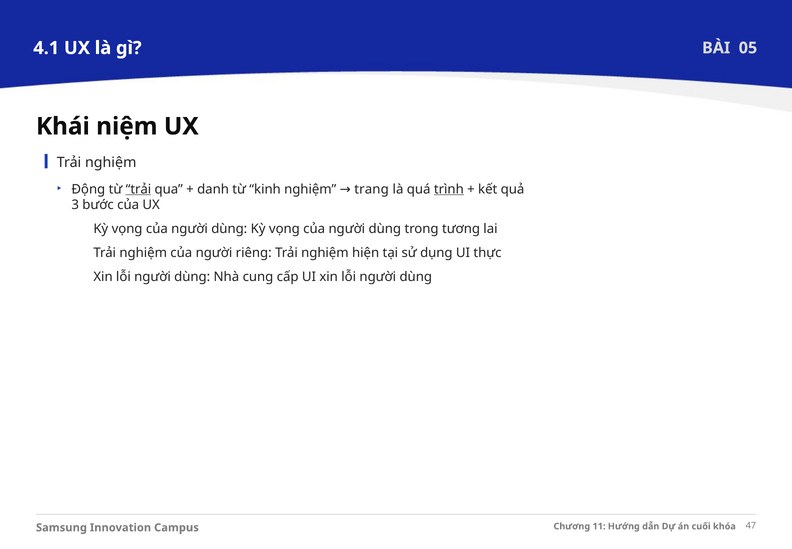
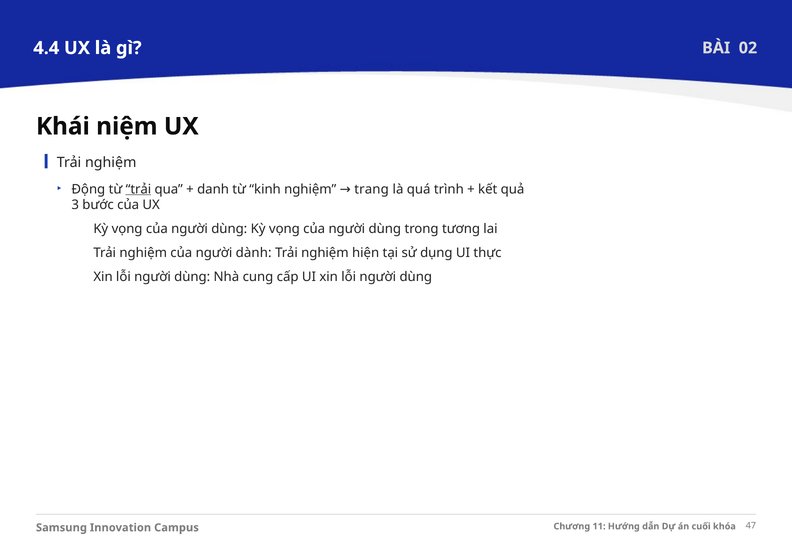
4.1: 4.1 -> 4.4
05: 05 -> 02
trình underline: present -> none
riêng: riêng -> dành
